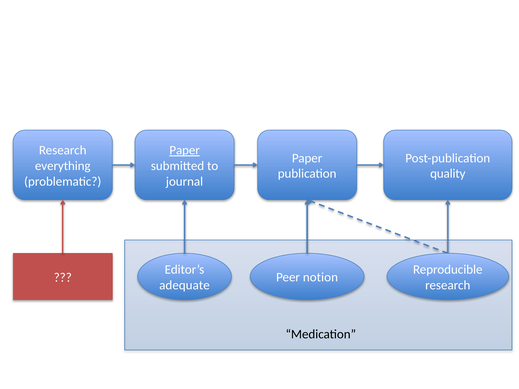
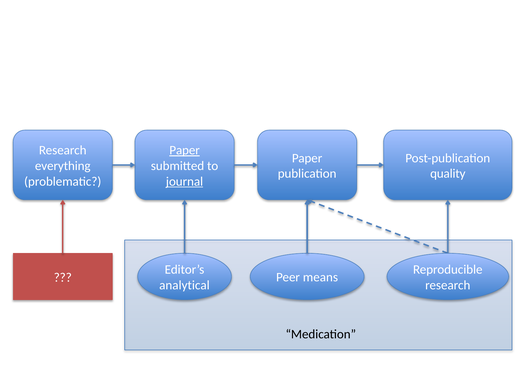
journal underline: none -> present
notion: notion -> means
adequate: adequate -> analytical
